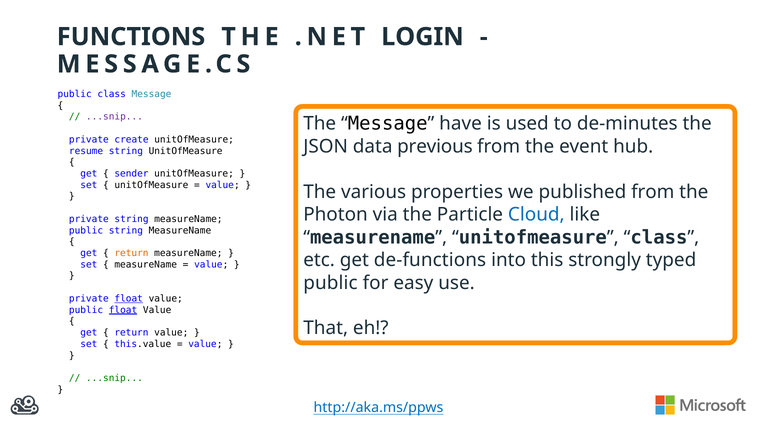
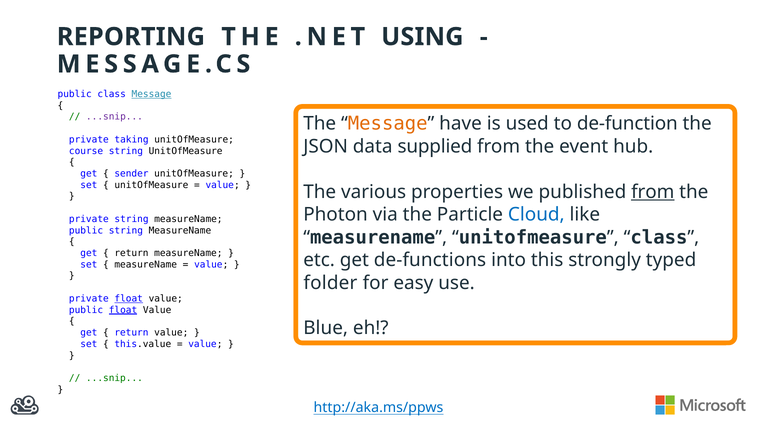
FUNCTIONS: FUNCTIONS -> REPORTING
LOGIN: LOGIN -> USING
Message at (152, 94) underline: none -> present
Message at (388, 124) colour: black -> orange
de-minutes: de-minutes -> de-function
create: create -> taking
previous: previous -> supplied
resume: resume -> course
from at (653, 192) underline: none -> present
return at (131, 253) colour: orange -> black
public at (330, 283): public -> folder
That: That -> Blue
